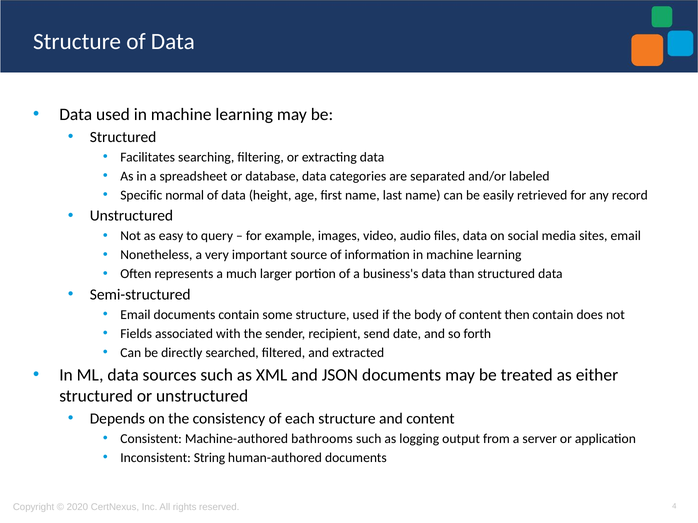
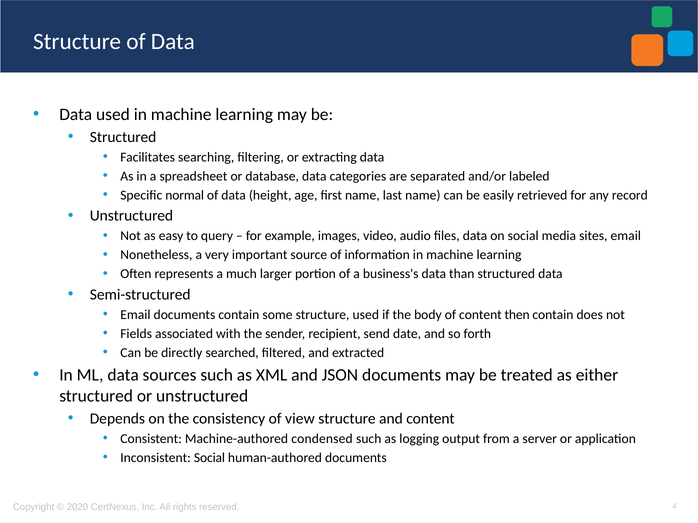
each: each -> view
bathrooms: bathrooms -> condensed
Inconsistent String: String -> Social
